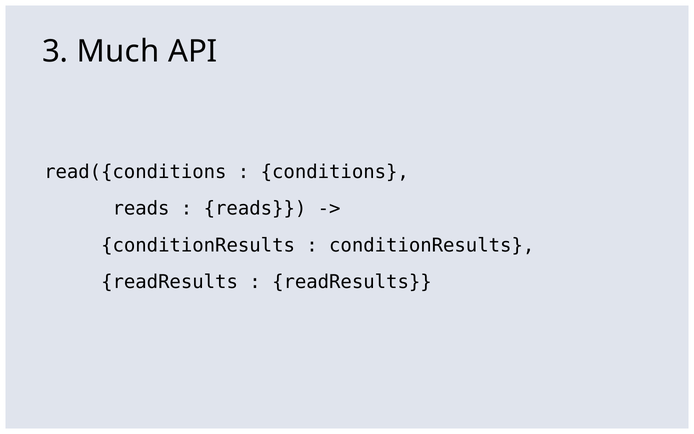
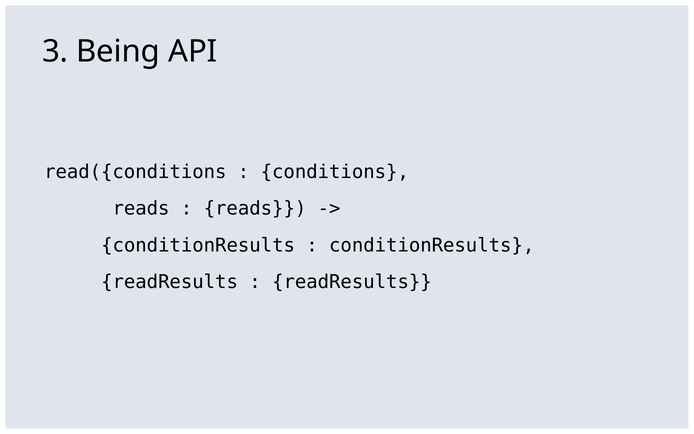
Much: Much -> Being
